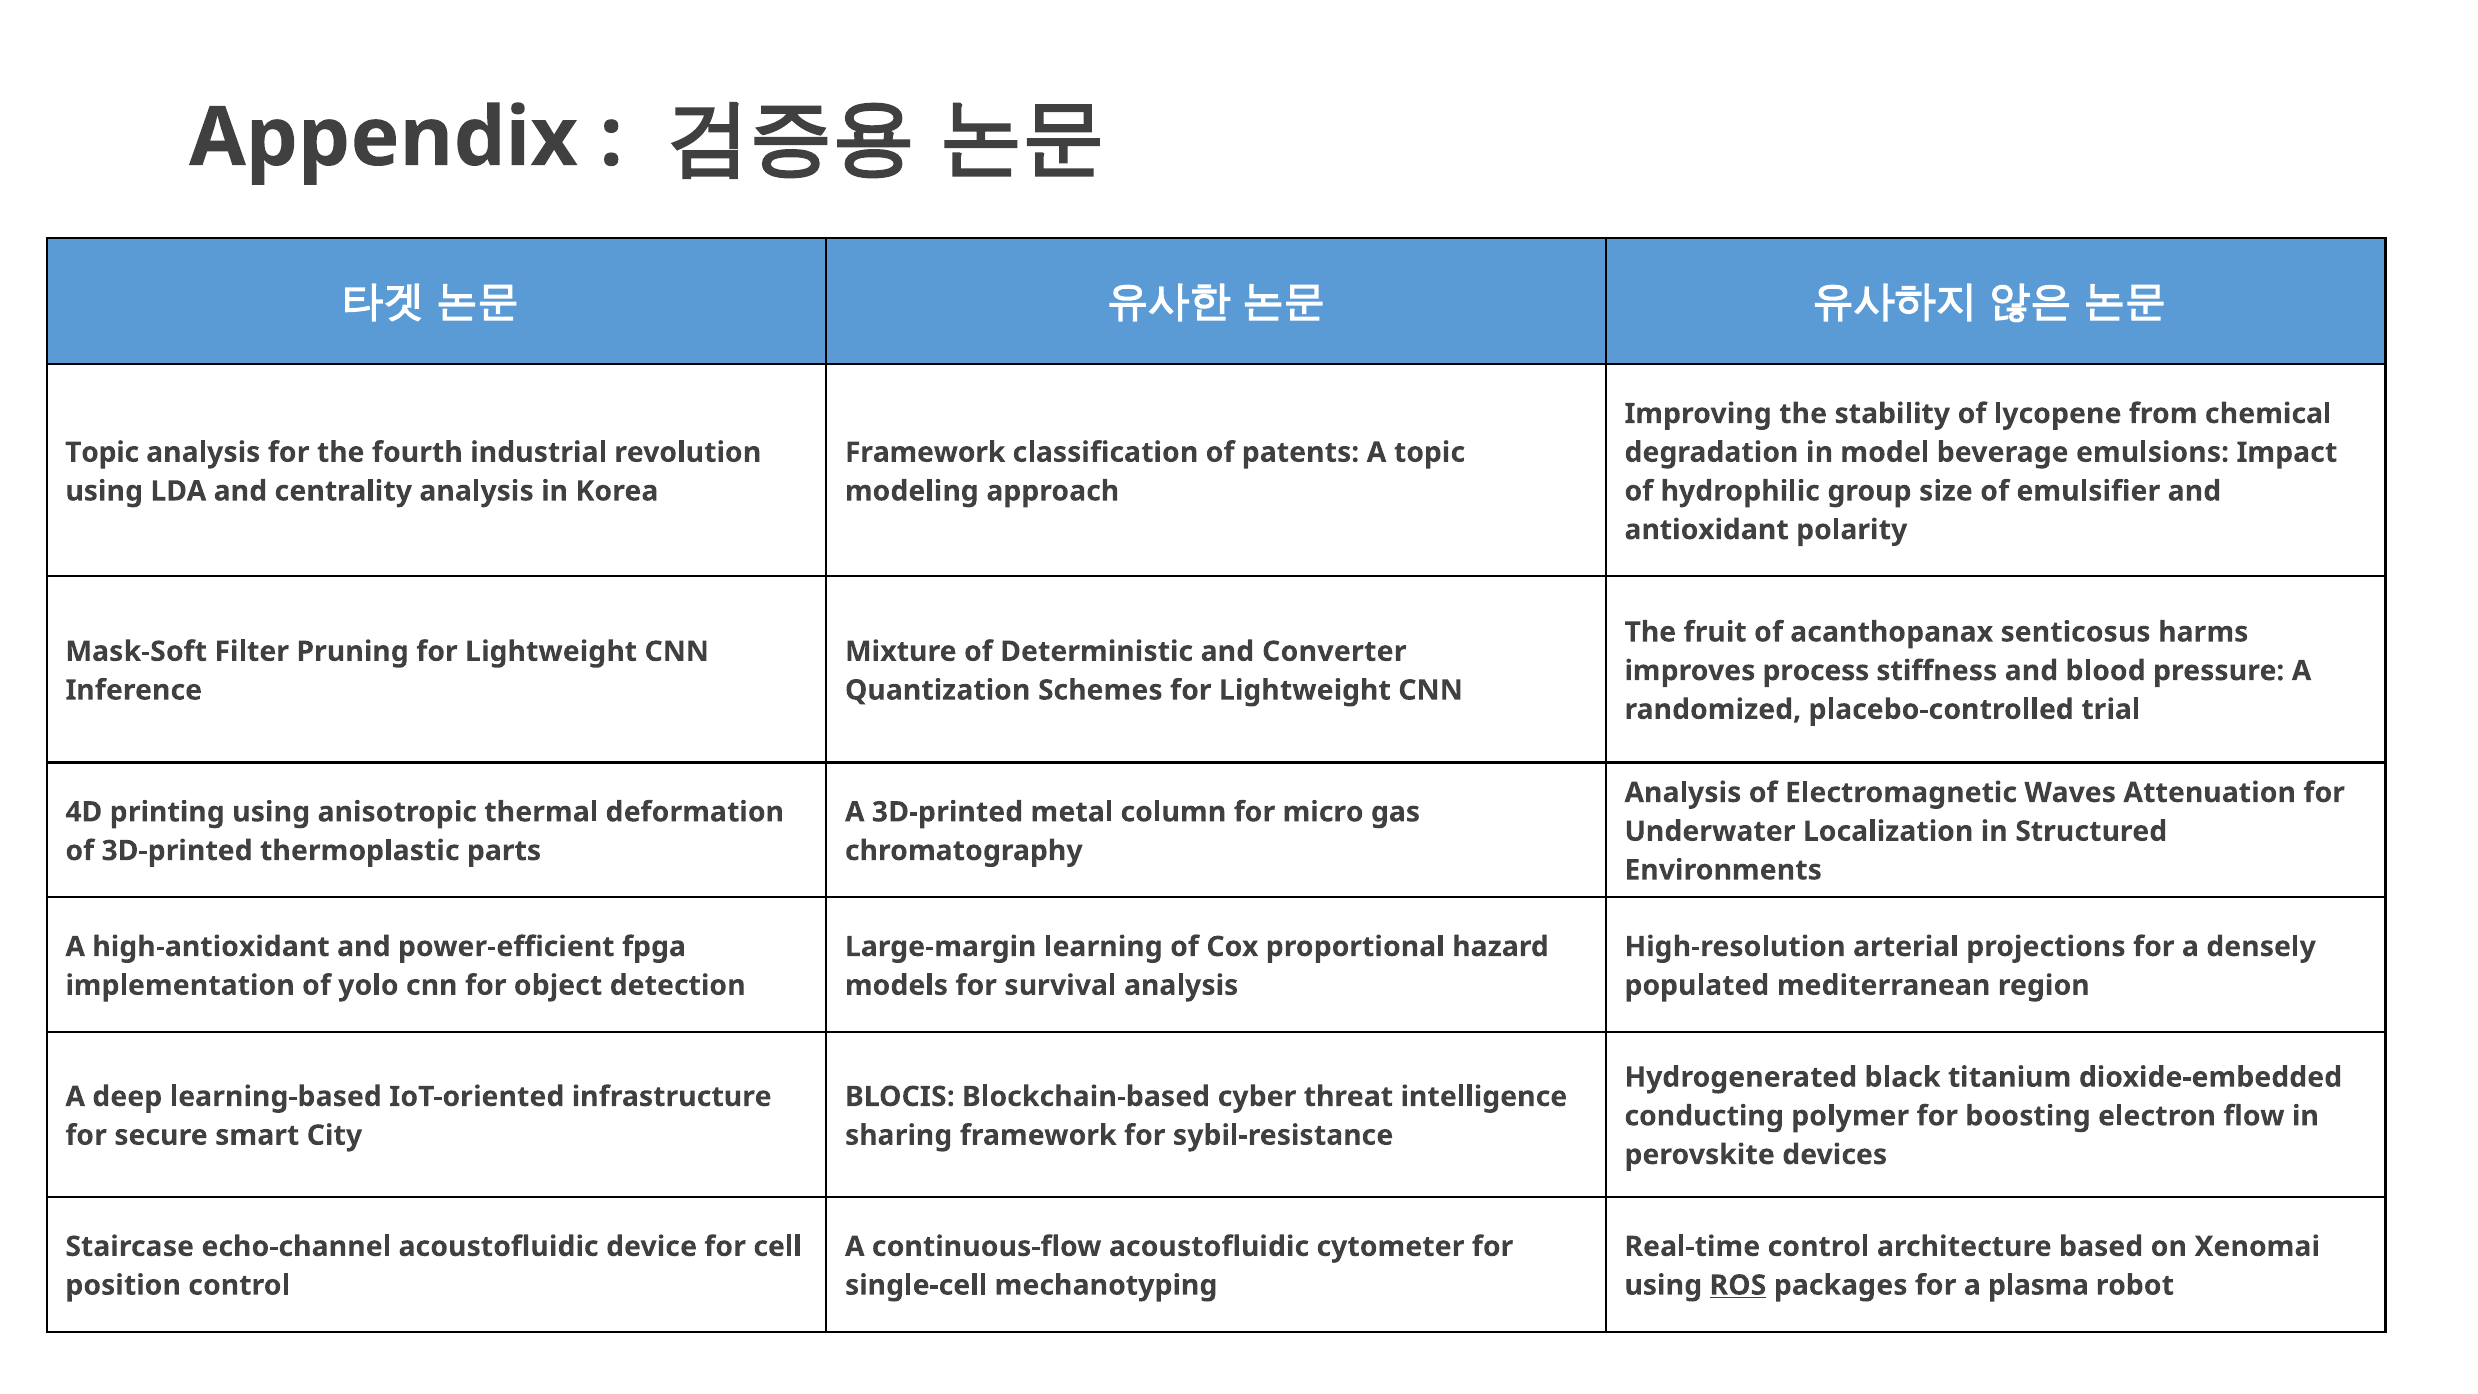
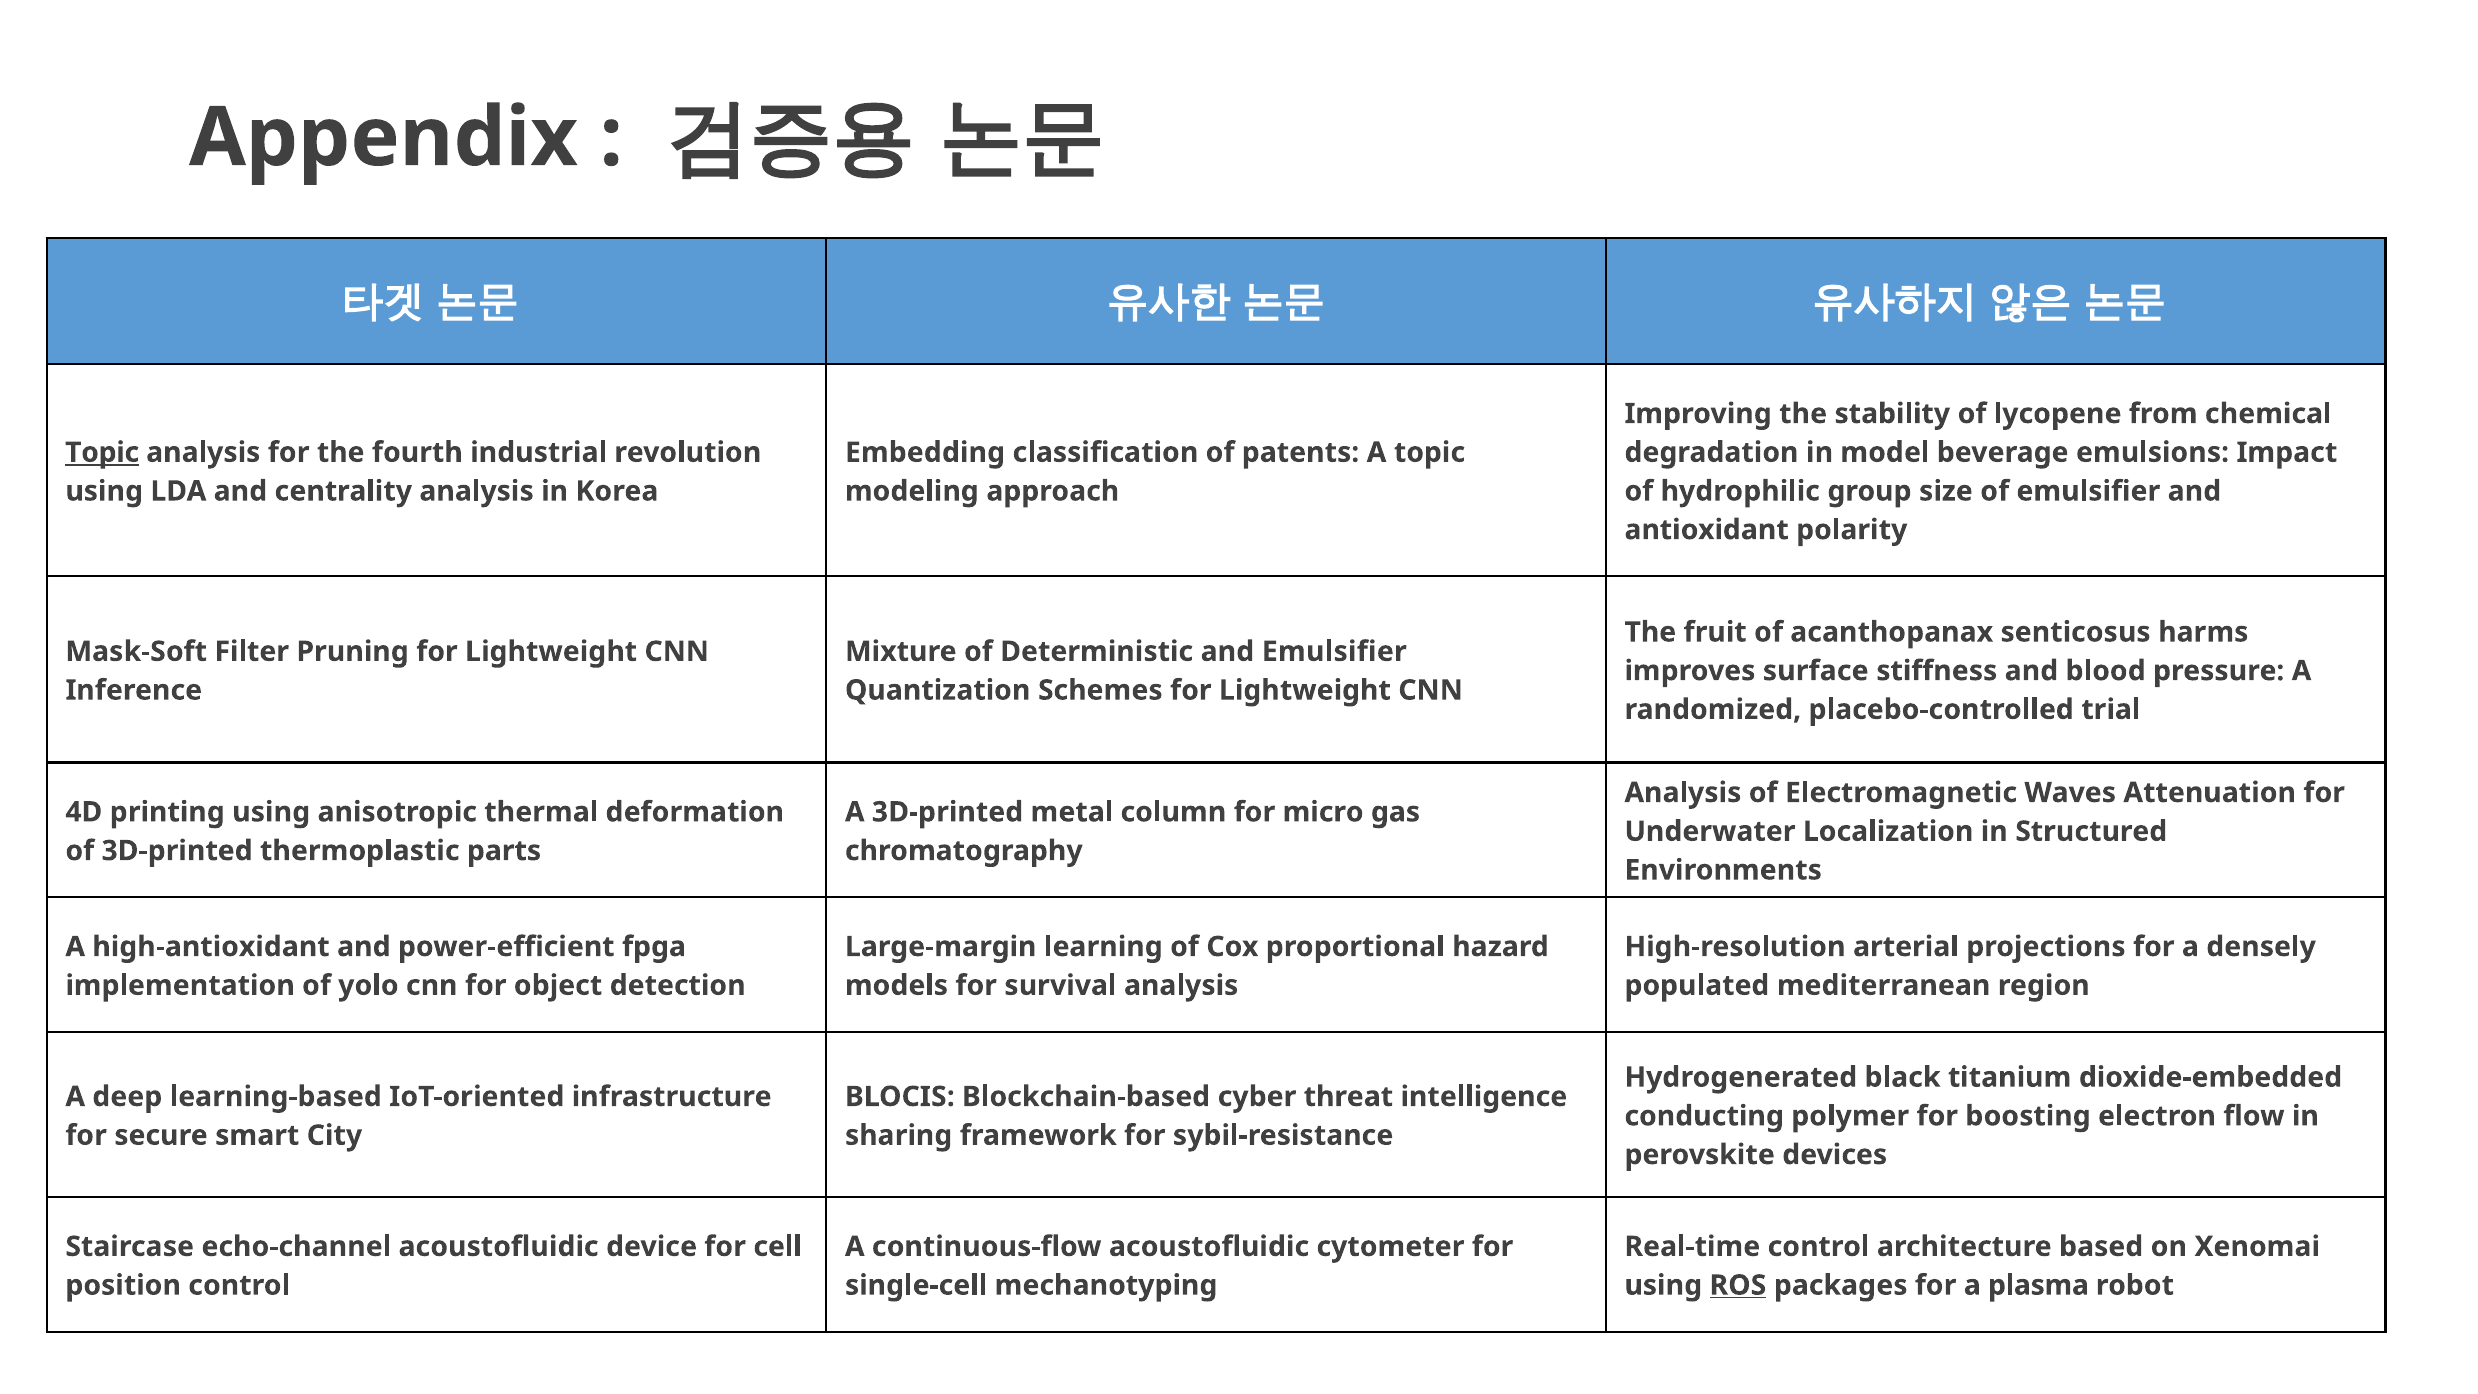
Topic at (102, 452) underline: none -> present
Framework at (925, 452): Framework -> Embedding
and Converter: Converter -> Emulsifier
process: process -> surface
